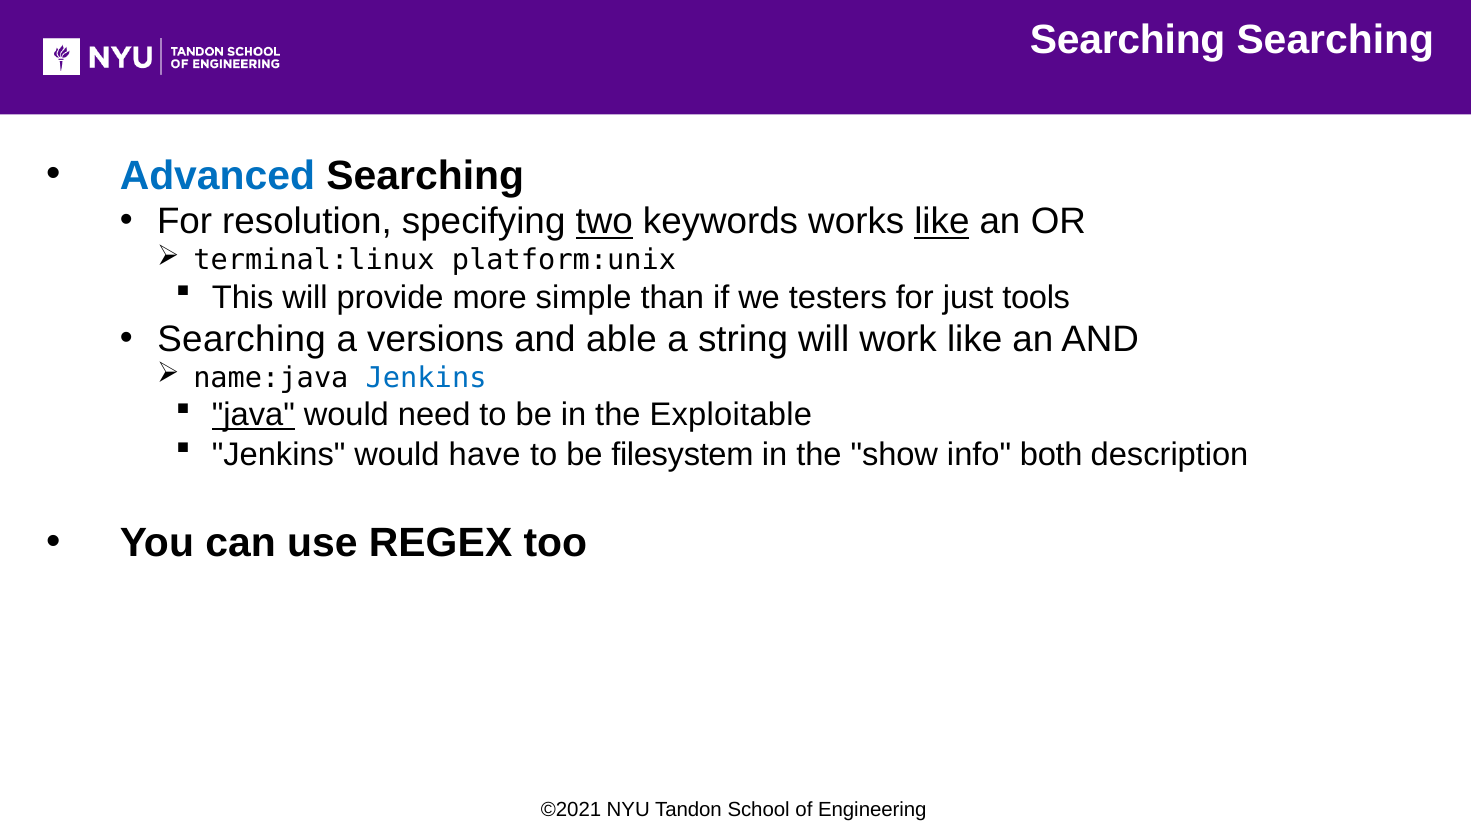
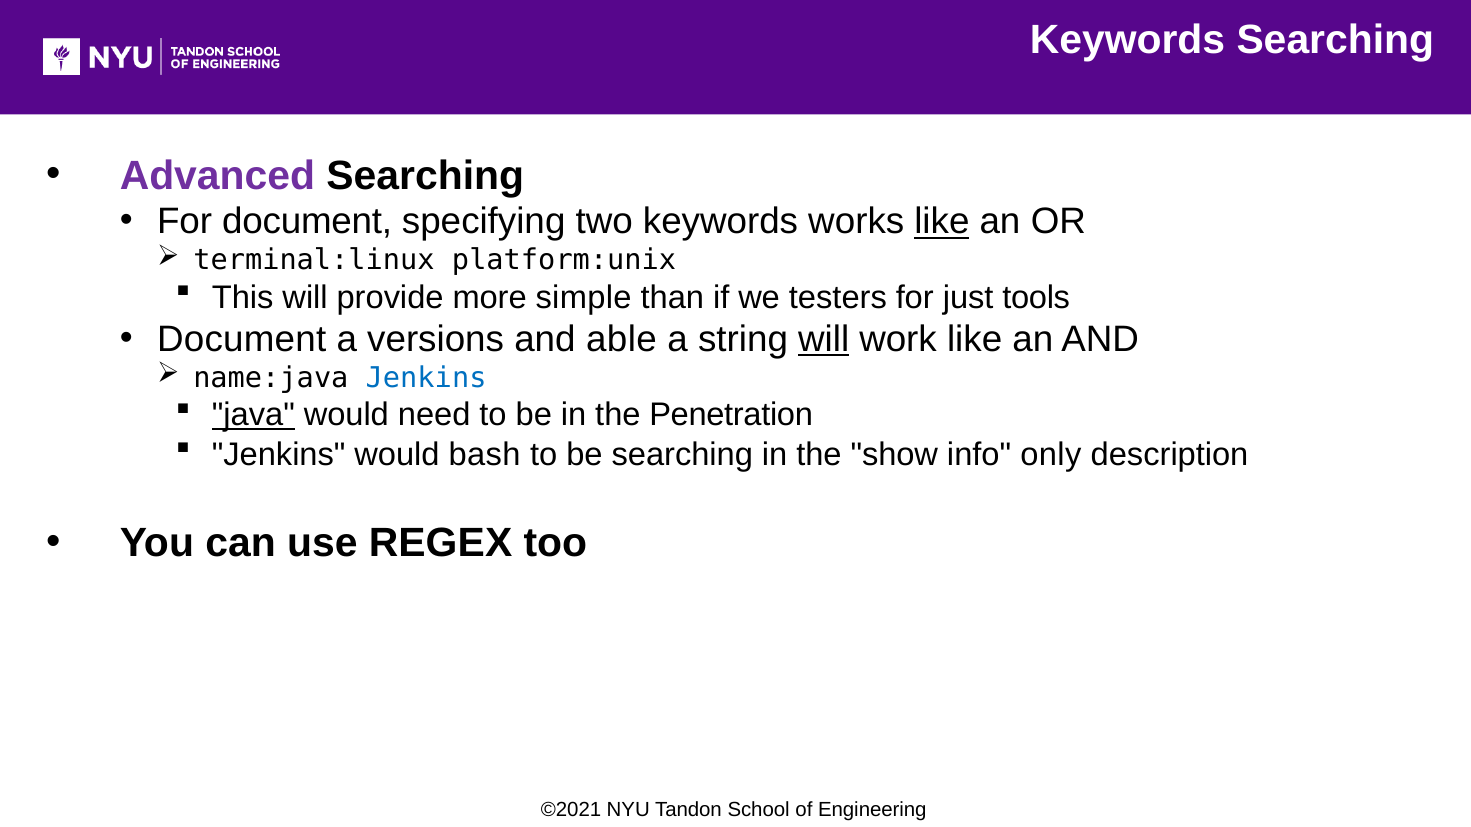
Searching at (1128, 40): Searching -> Keywords
Advanced colour: blue -> purple
For resolution: resolution -> document
two underline: present -> none
Searching at (242, 340): Searching -> Document
will at (824, 340) underline: none -> present
Exploitable: Exploitable -> Penetration
have: have -> bash
be filesystem: filesystem -> searching
both: both -> only
